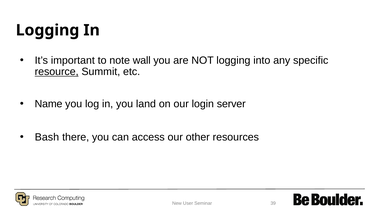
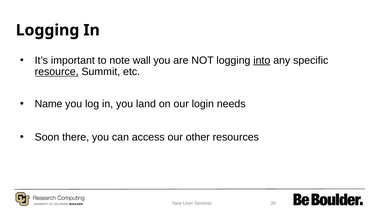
into underline: none -> present
server: server -> needs
Bash: Bash -> Soon
